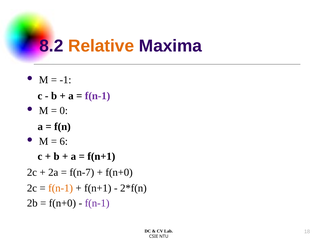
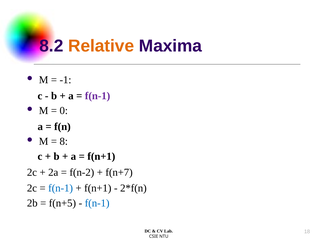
6: 6 -> 8
f(n-7: f(n-7 -> f(n-2
f(n+0 at (119, 172): f(n+0 -> f(n+7
f(n-1 at (61, 188) colour: orange -> blue
f(n+0 at (62, 203): f(n+0 -> f(n+5
f(n-1 at (97, 203) colour: purple -> blue
